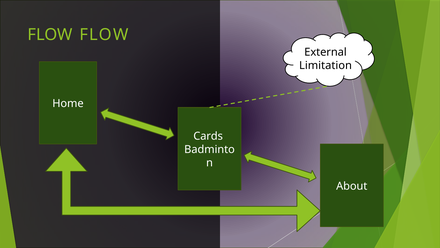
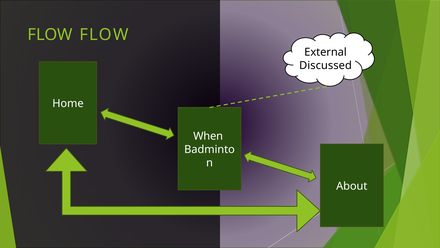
Limitation: Limitation -> Discussed
Cards: Cards -> When
